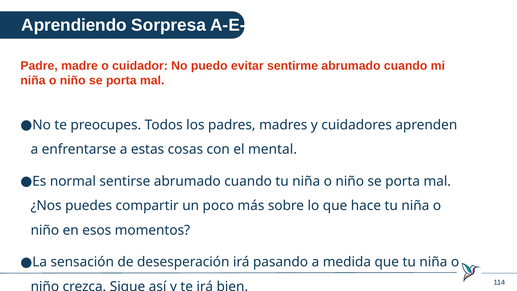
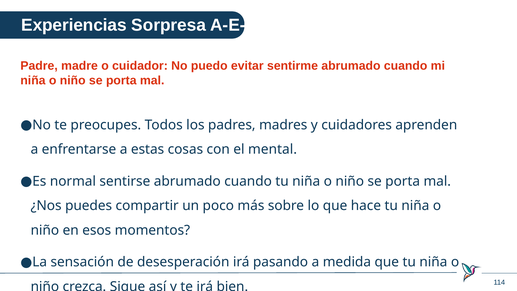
Aprendiendo: Aprendiendo -> Experiencias
